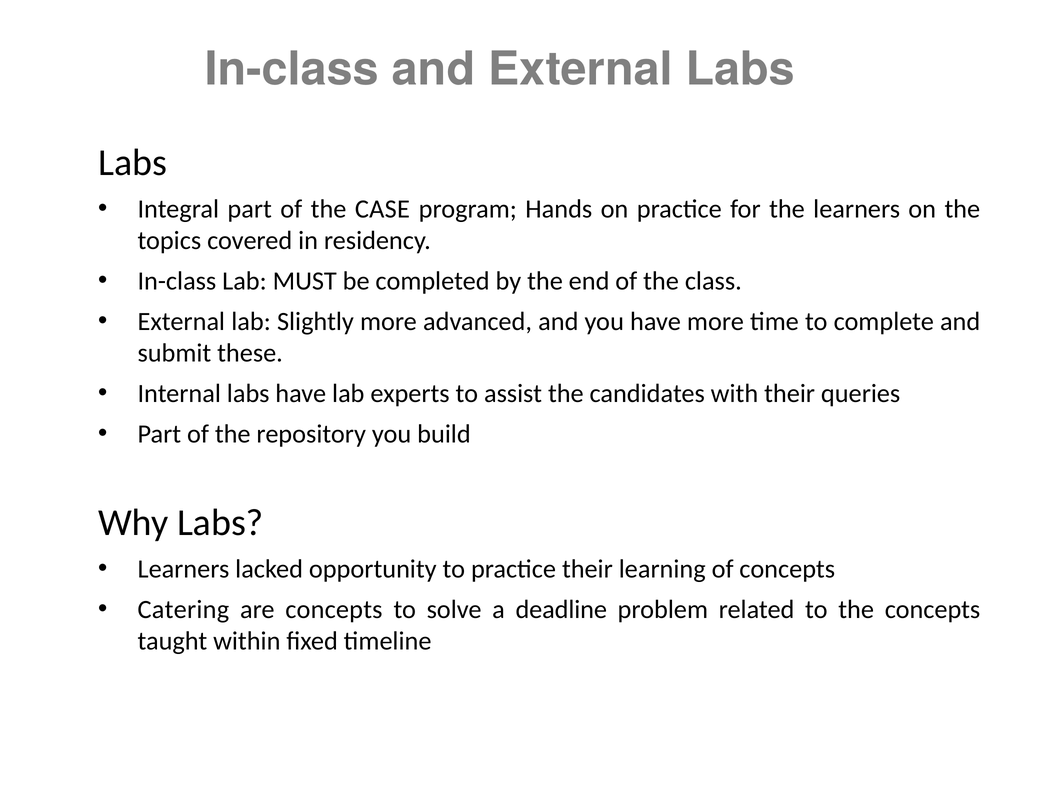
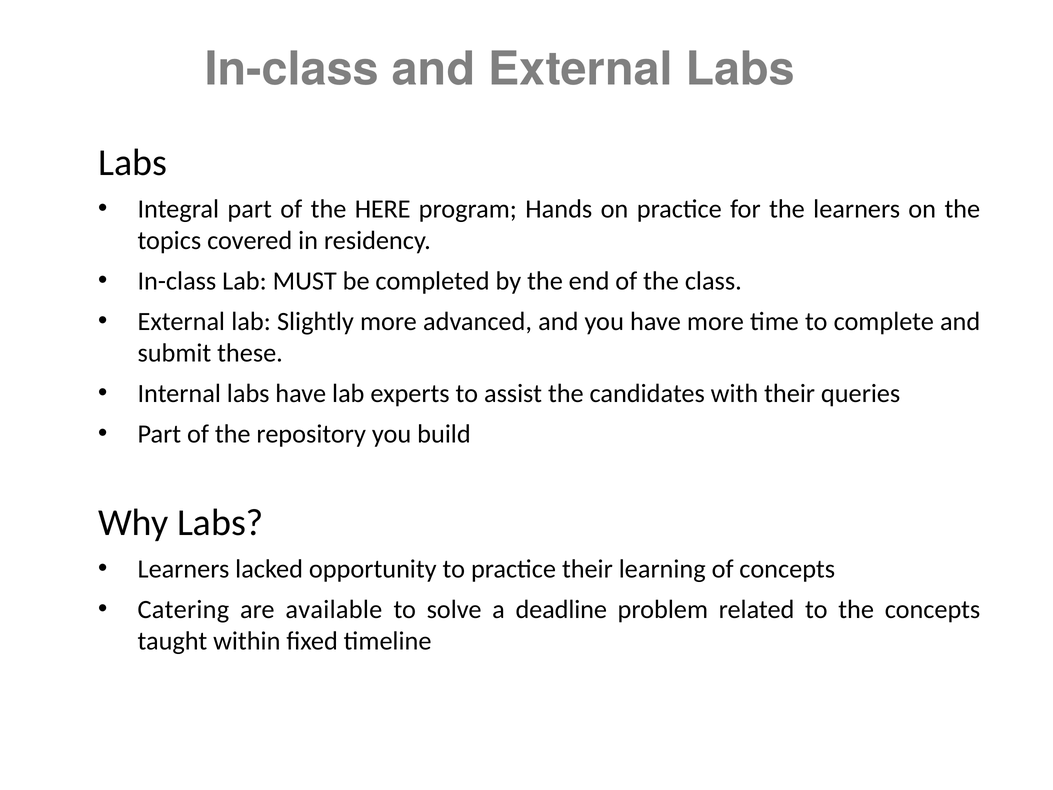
CASE: CASE -> HERE
are concepts: concepts -> available
